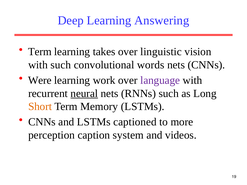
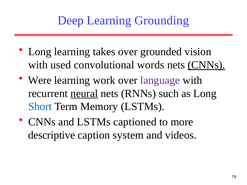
Answering: Answering -> Grounding
Term at (40, 52): Term -> Long
linguistic: linguistic -> grounded
with such: such -> used
CNNs at (206, 65) underline: none -> present
Short colour: orange -> blue
perception: perception -> descriptive
